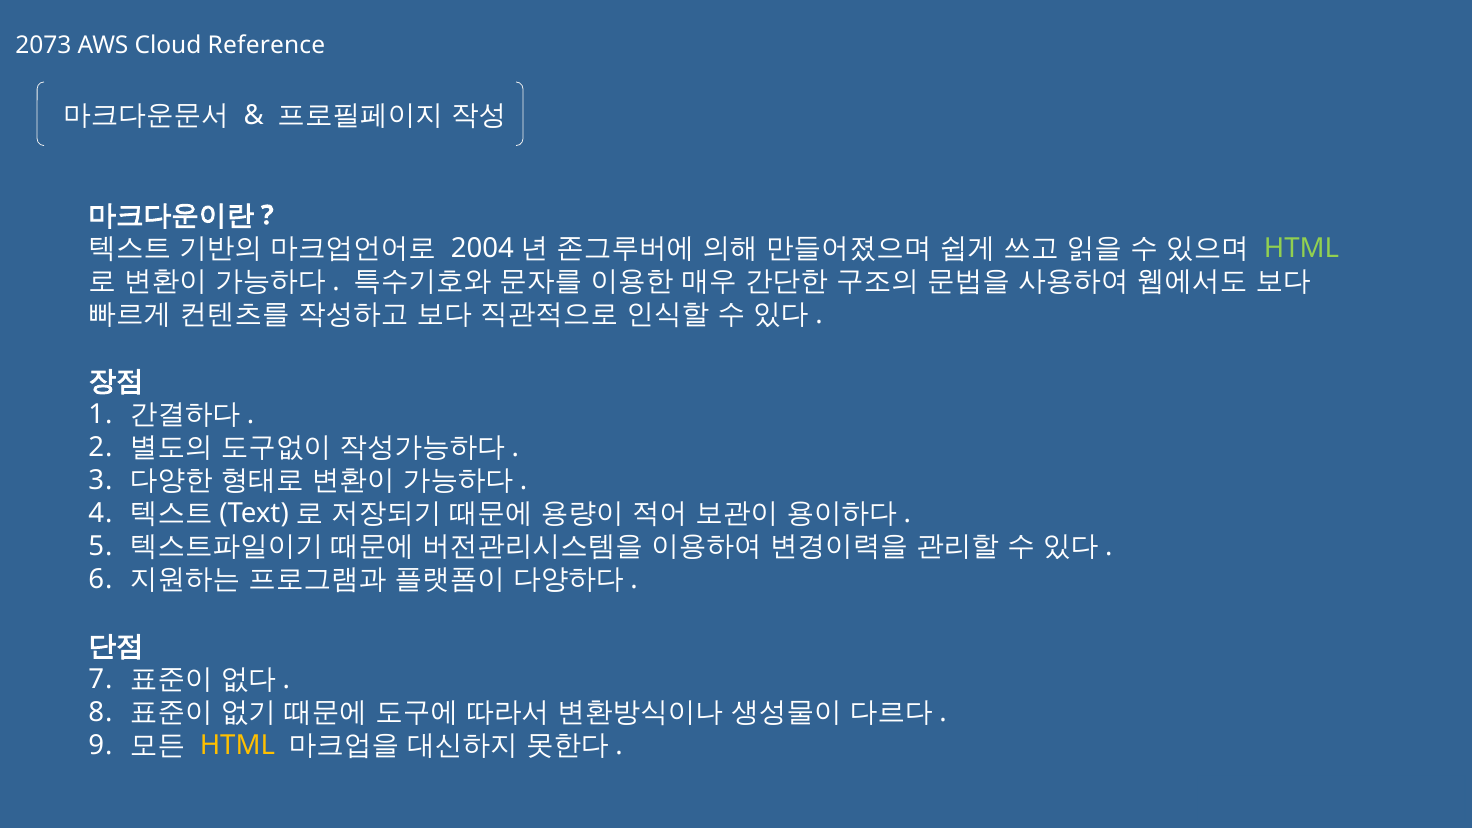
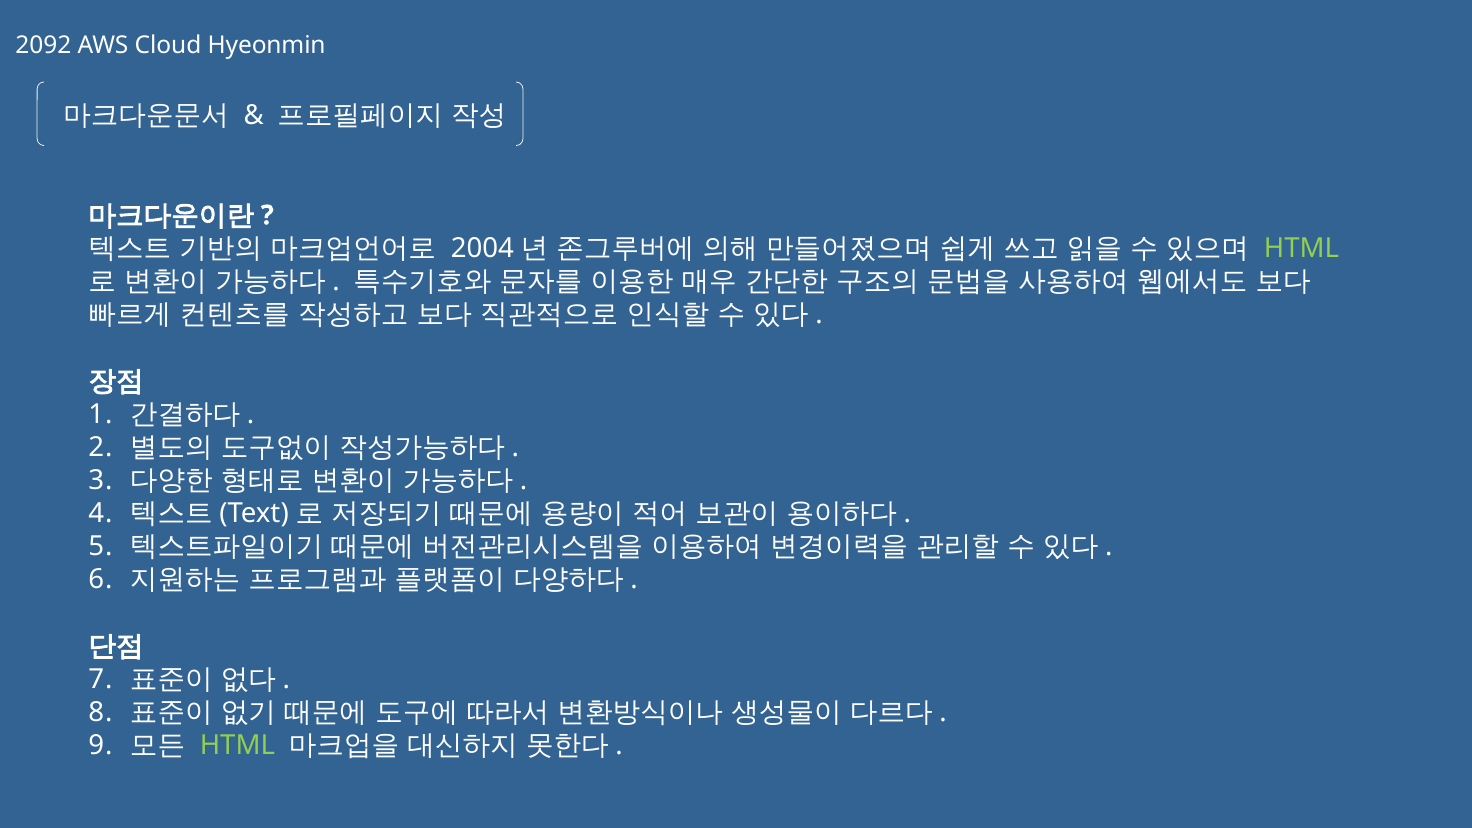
2073: 2073 -> 2092
Reference: Reference -> Hyeonmin
HTML at (237, 745) colour: yellow -> light green
